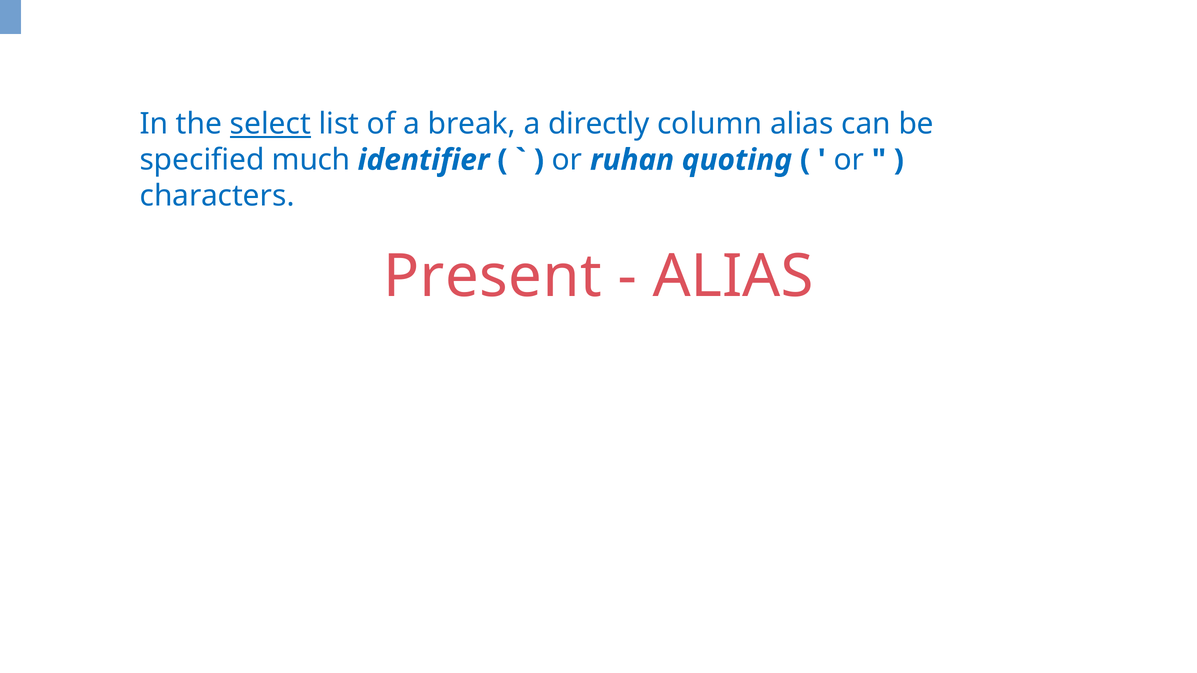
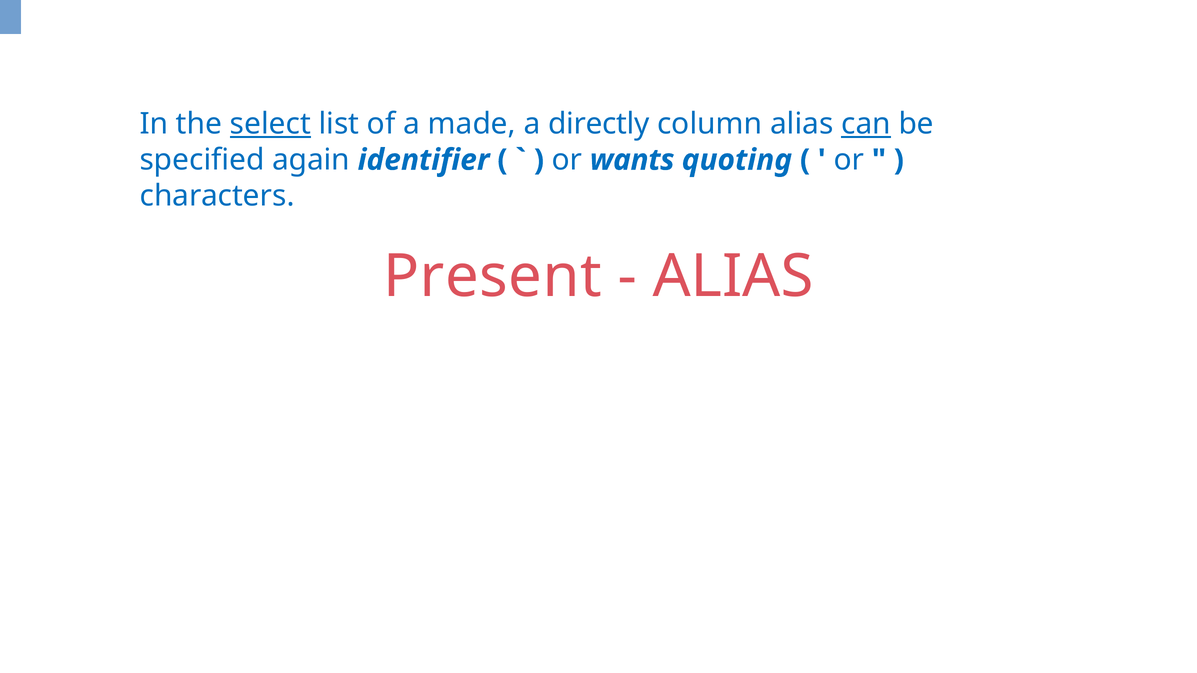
break: break -> made
can underline: none -> present
much: much -> again
ruhan: ruhan -> wants
